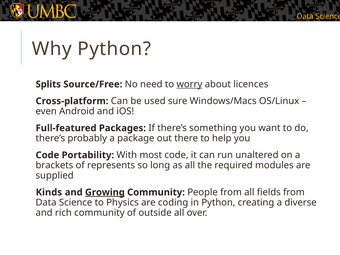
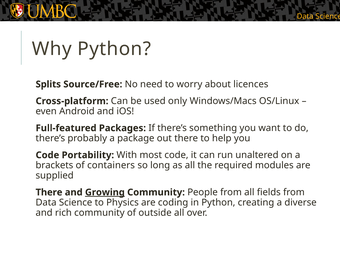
worry underline: present -> none
sure: sure -> only
represents: represents -> containers
Kinds at (49, 192): Kinds -> There
